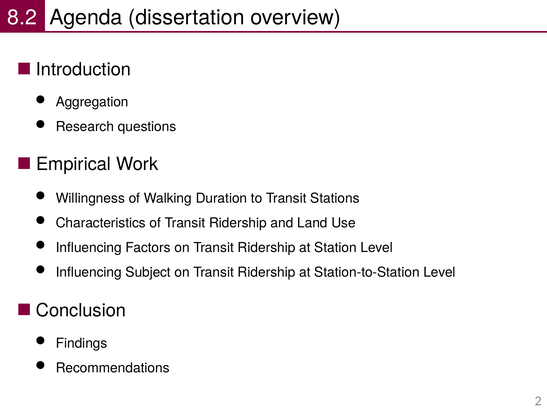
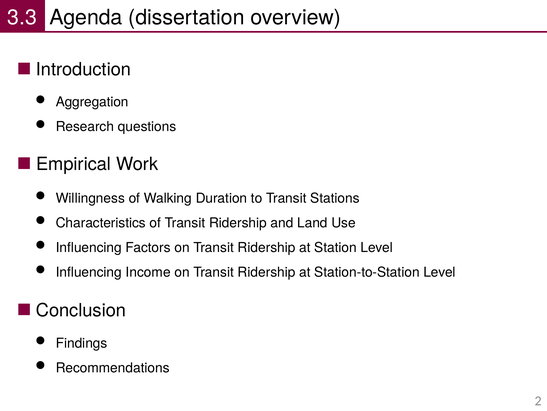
8.2: 8.2 -> 3.3
Subject: Subject -> Income
